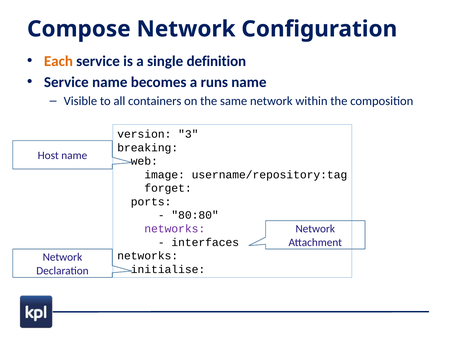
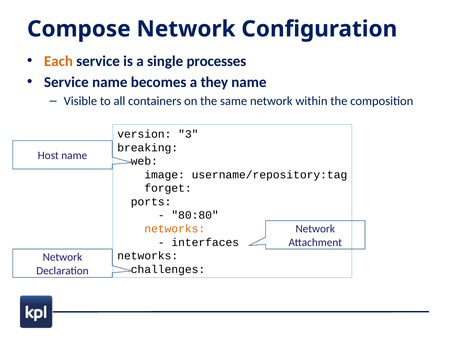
definition: definition -> processes
runs: runs -> they
networks at (175, 229) colour: purple -> orange
initialise: initialise -> challenges
